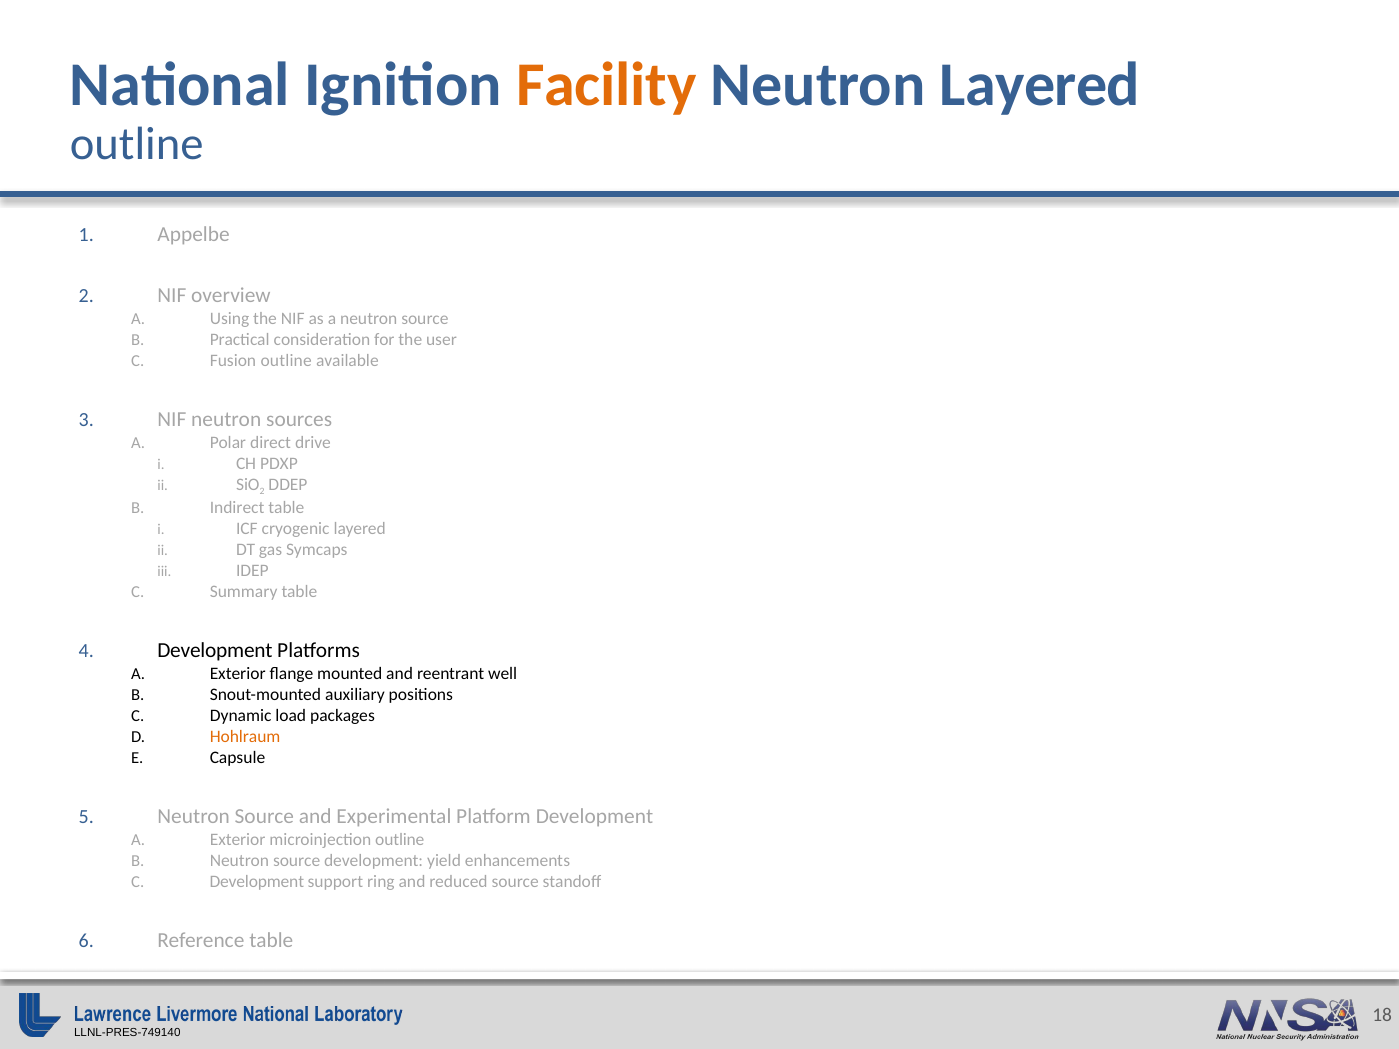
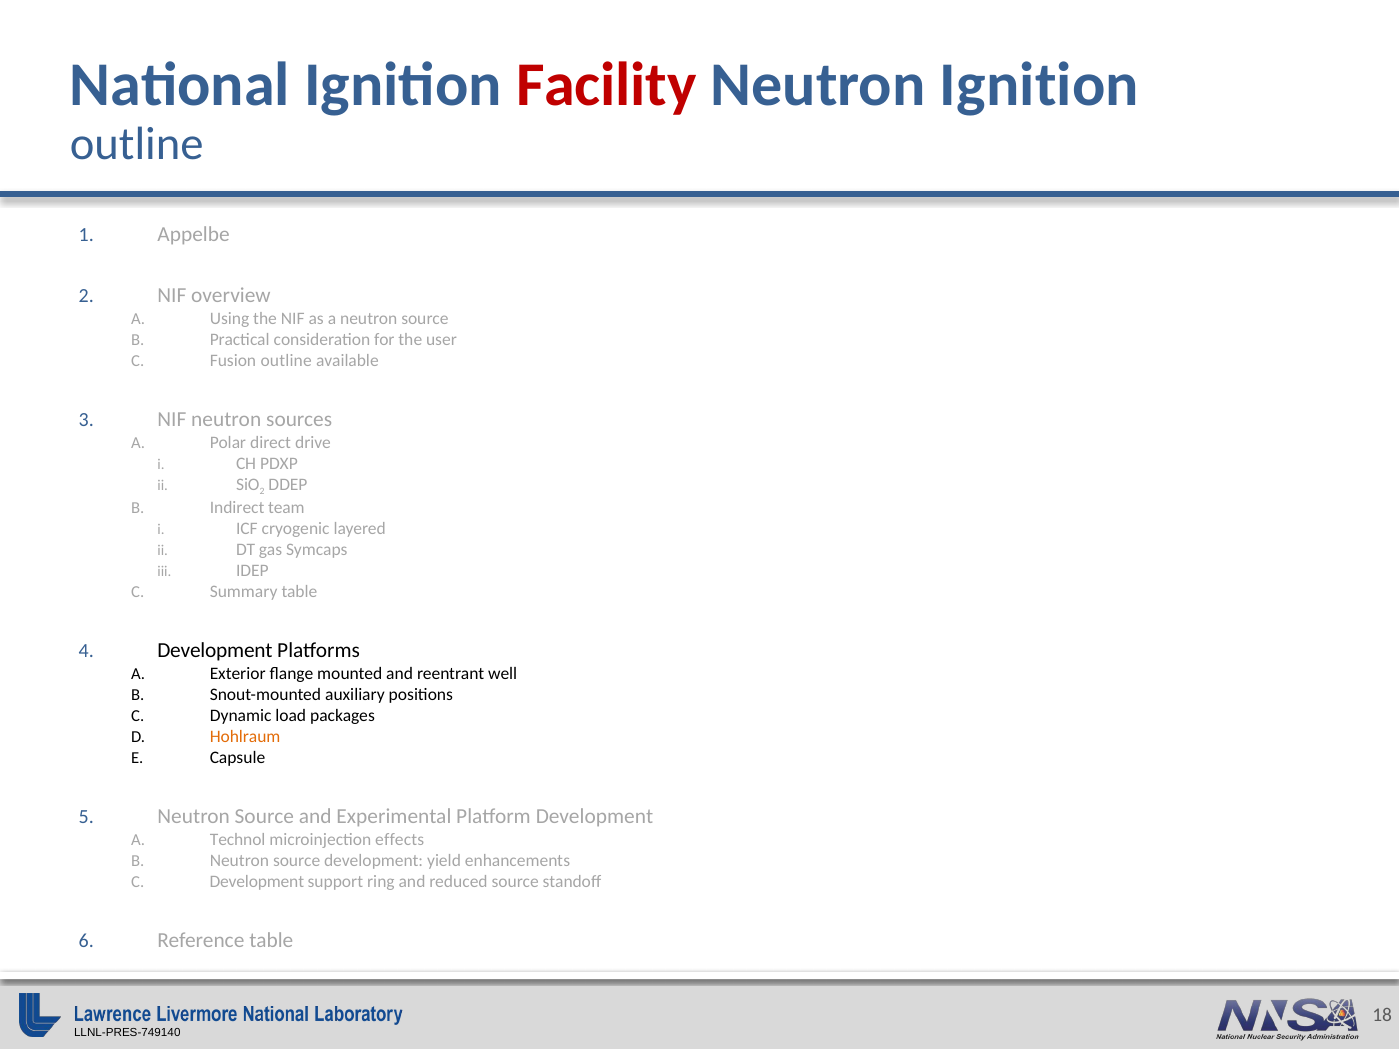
Facility colour: orange -> red
Neutron Layered: Layered -> Ignition
Indirect table: table -> team
Exterior at (238, 840): Exterior -> Technol
microinjection outline: outline -> effects
